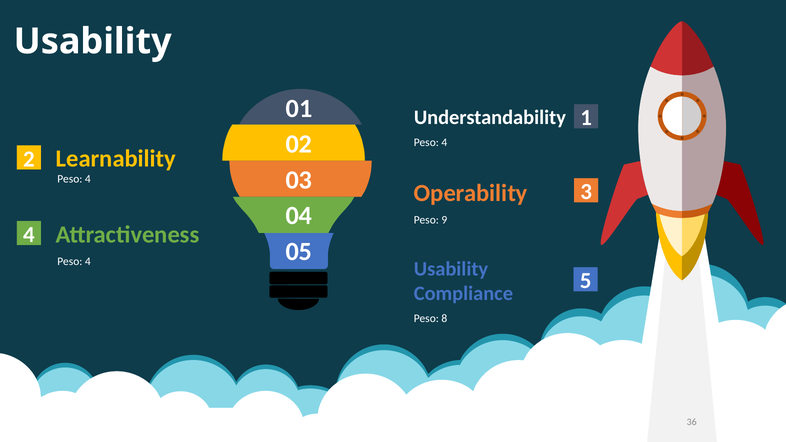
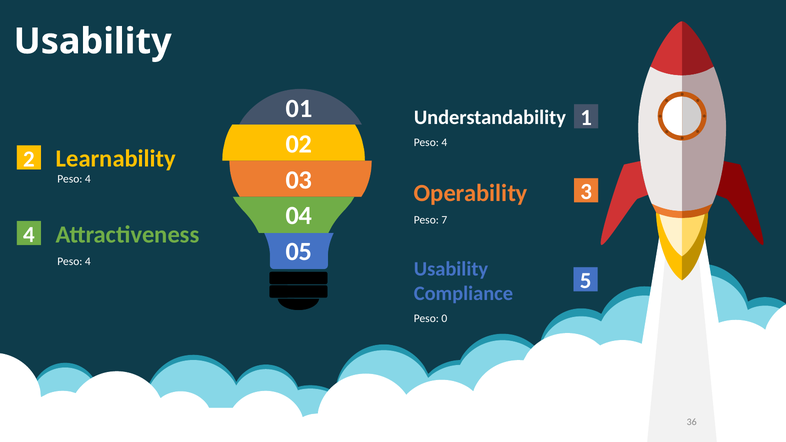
9: 9 -> 7
8: 8 -> 0
